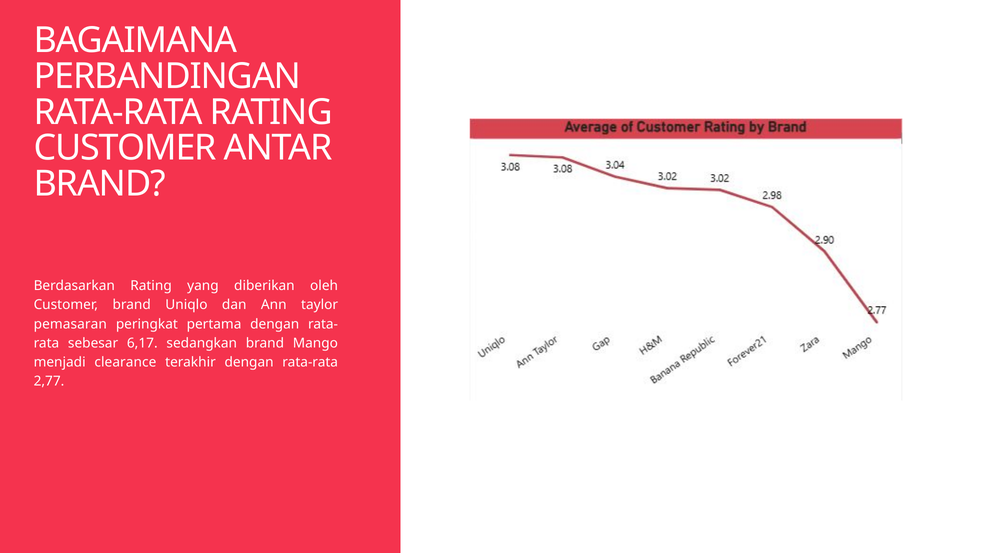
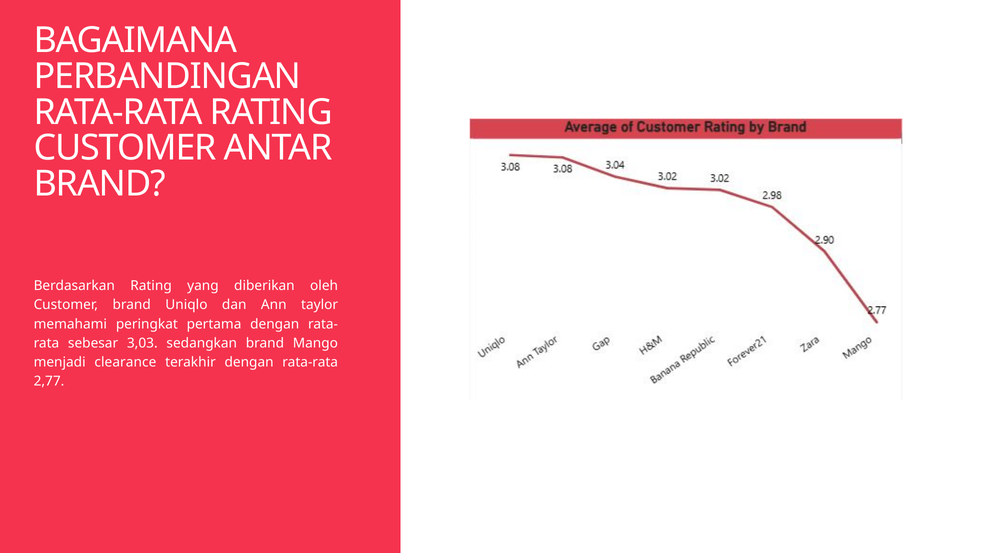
pemasaran: pemasaran -> memahami
6,17: 6,17 -> 3,03
